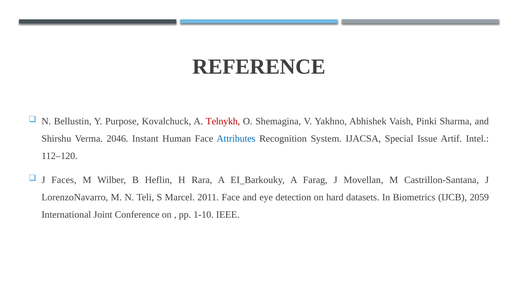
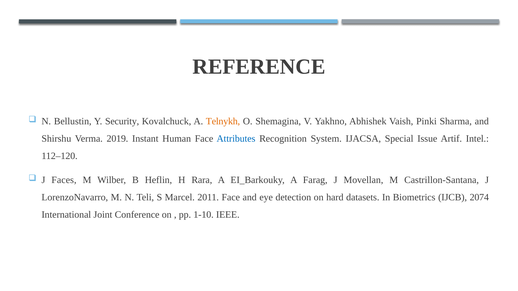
Purpose: Purpose -> Security
Telnykh colour: red -> orange
2046: 2046 -> 2019
2059: 2059 -> 2074
